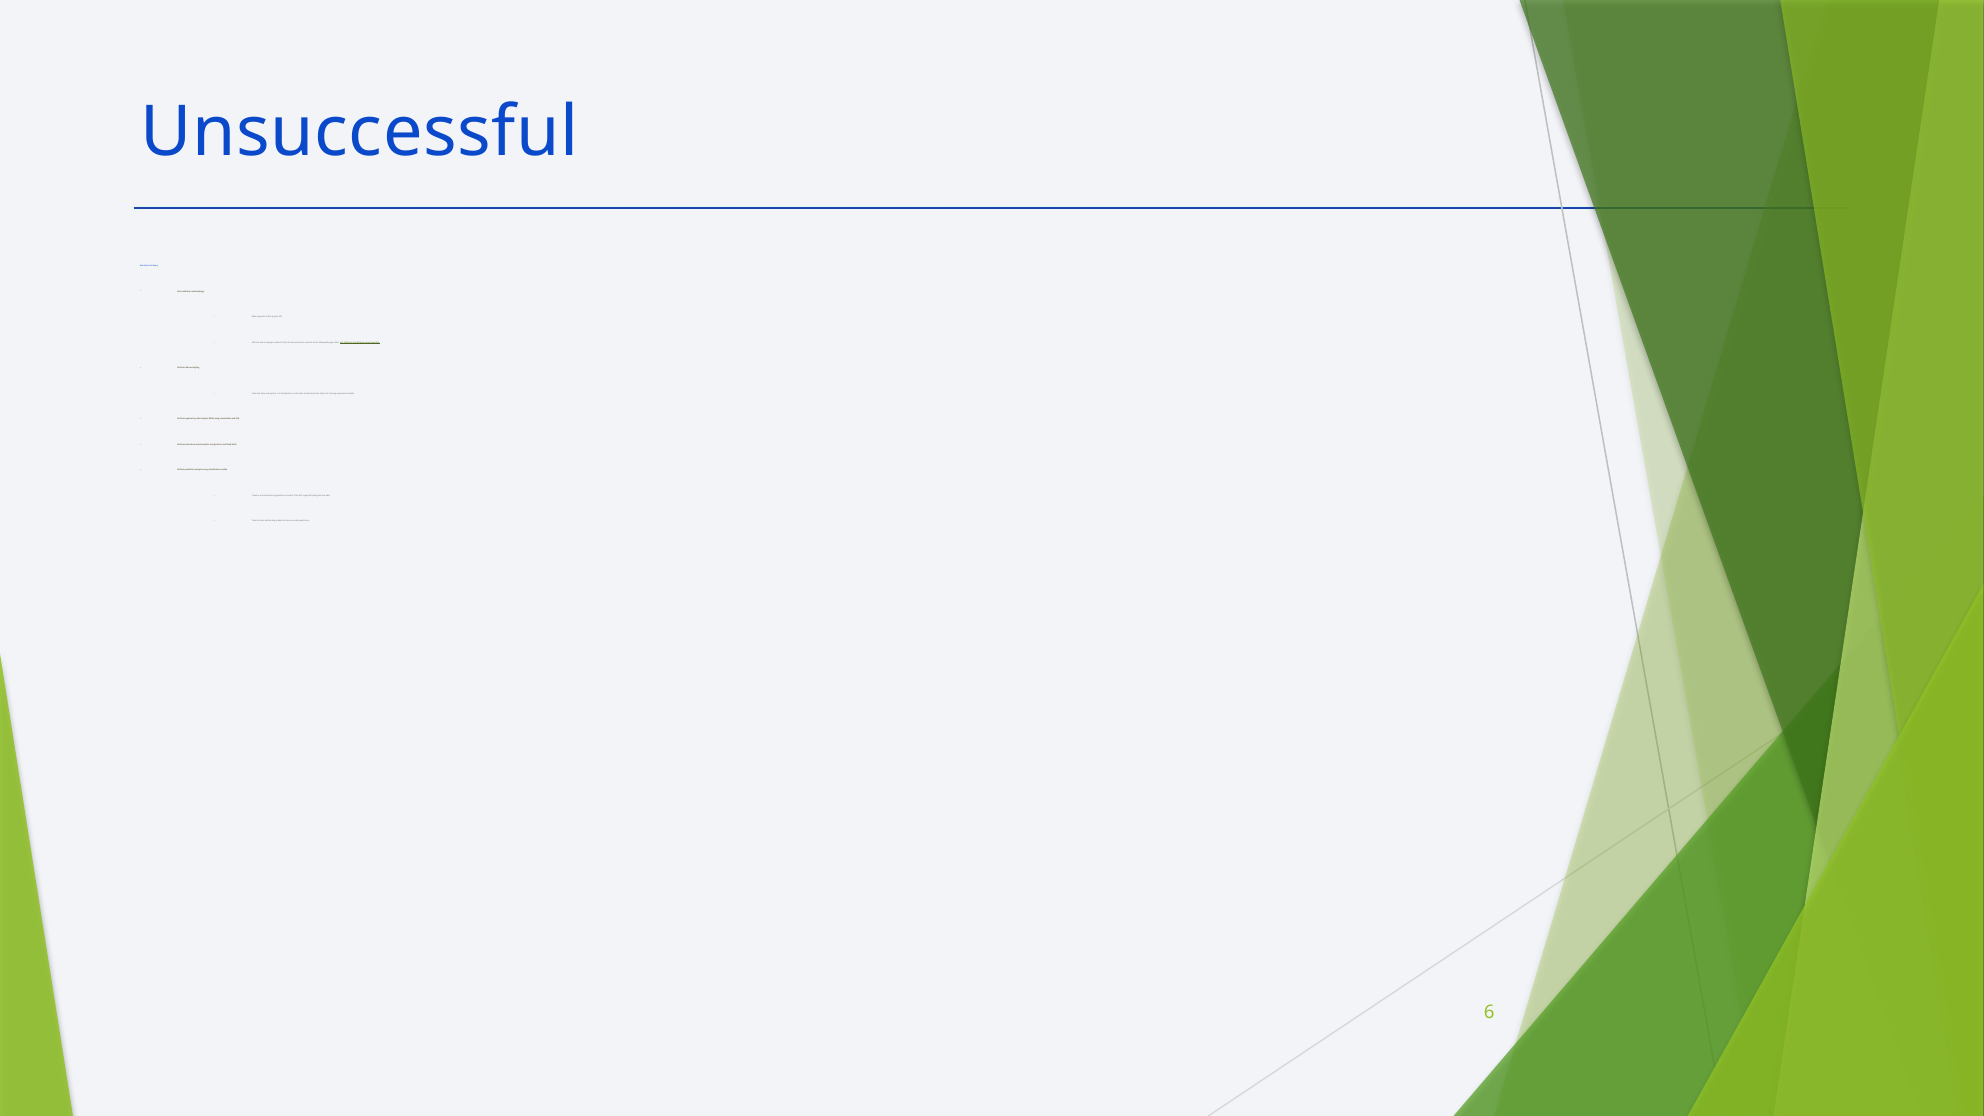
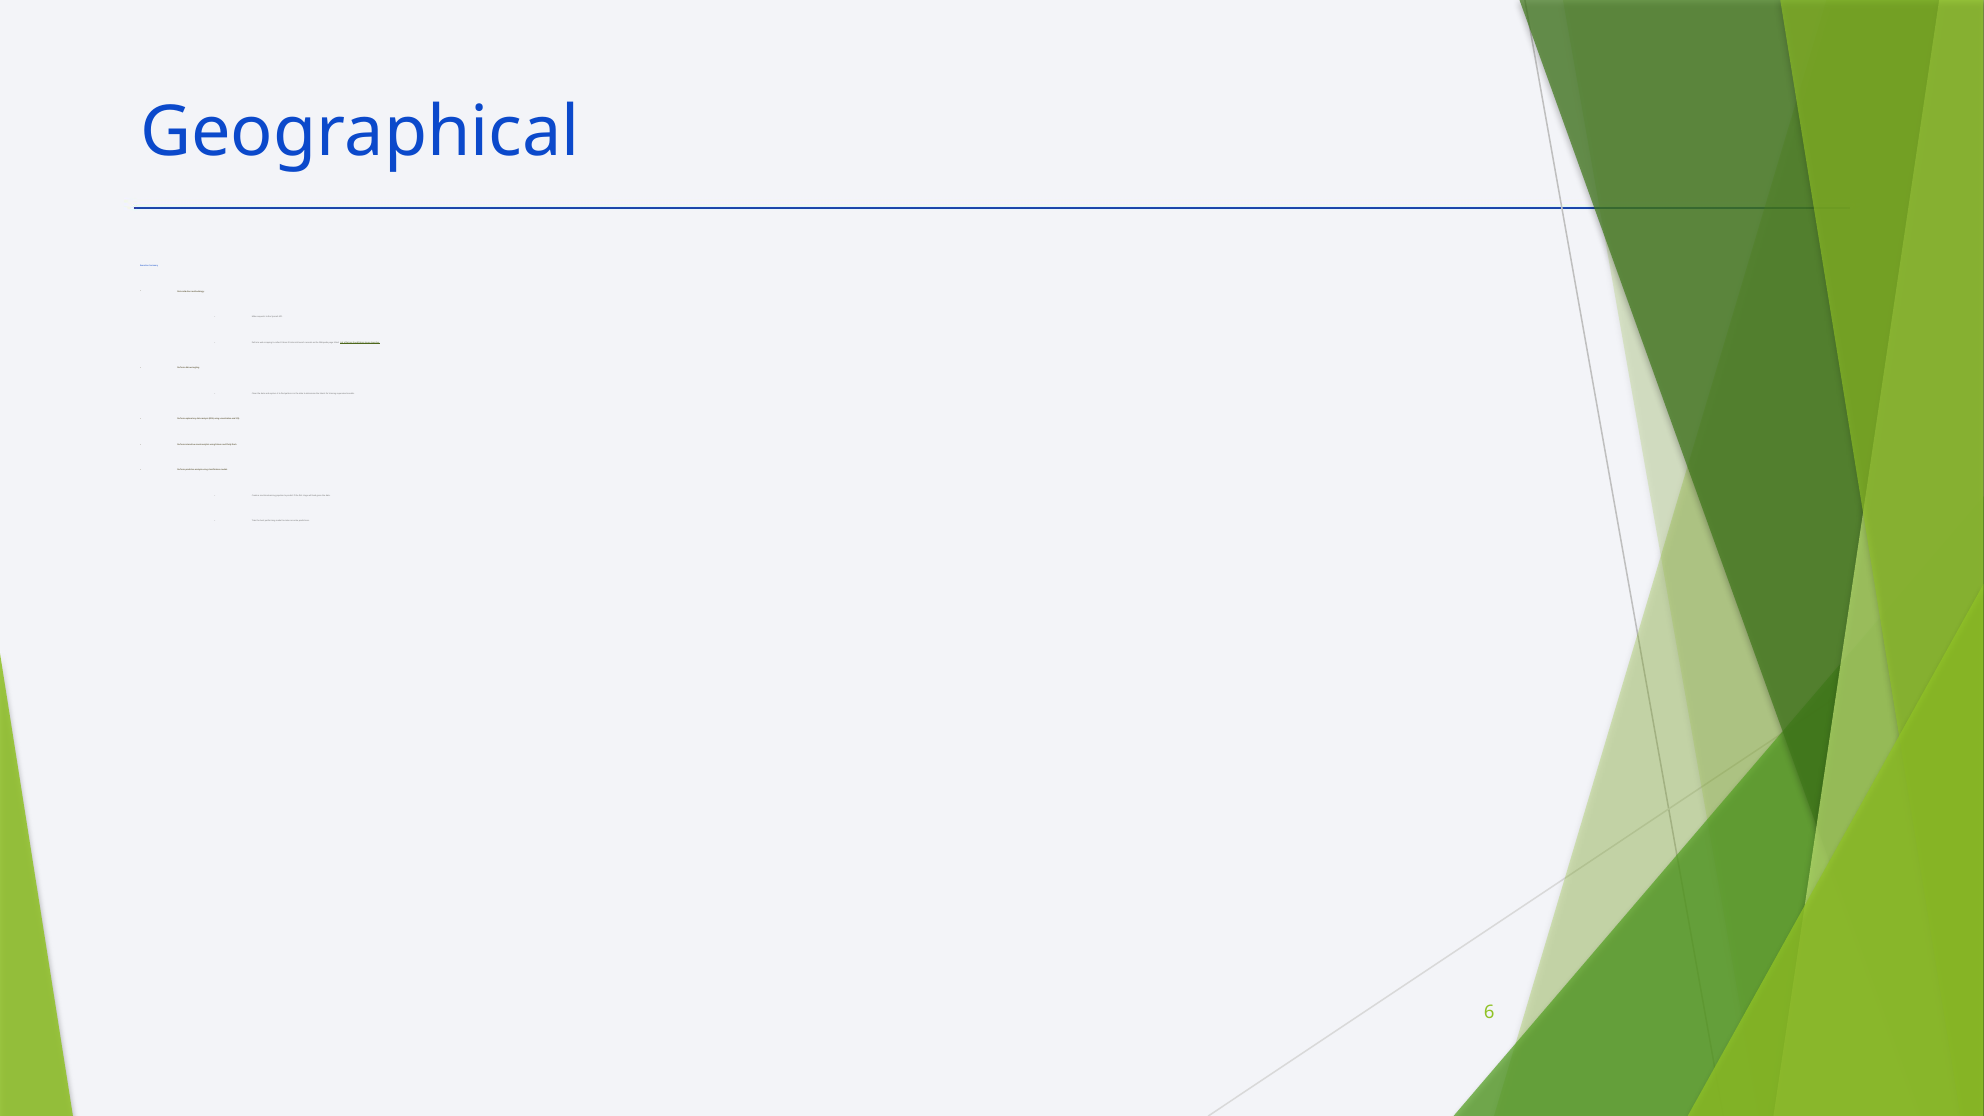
Unsuccessful: Unsuccessful -> Geographical
